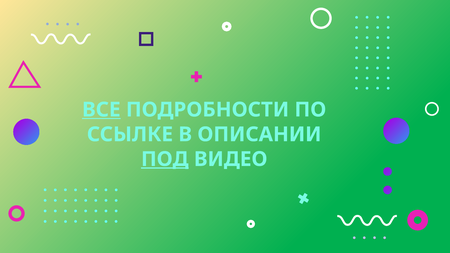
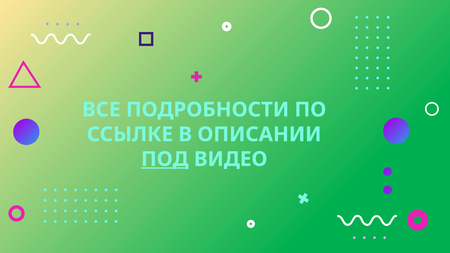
ВСЕ underline: present -> none
